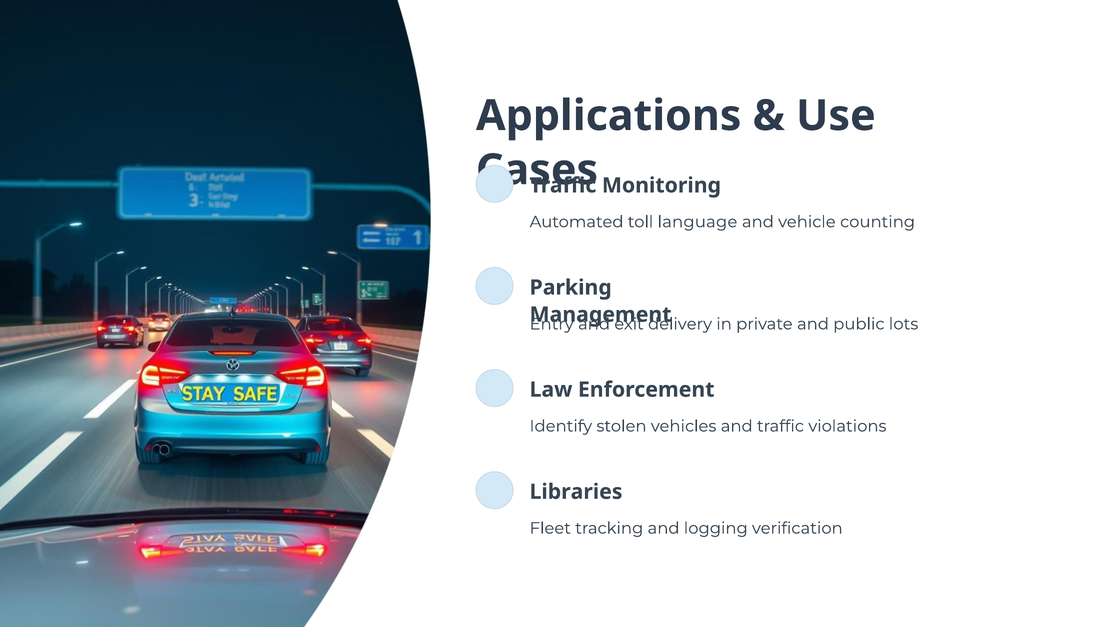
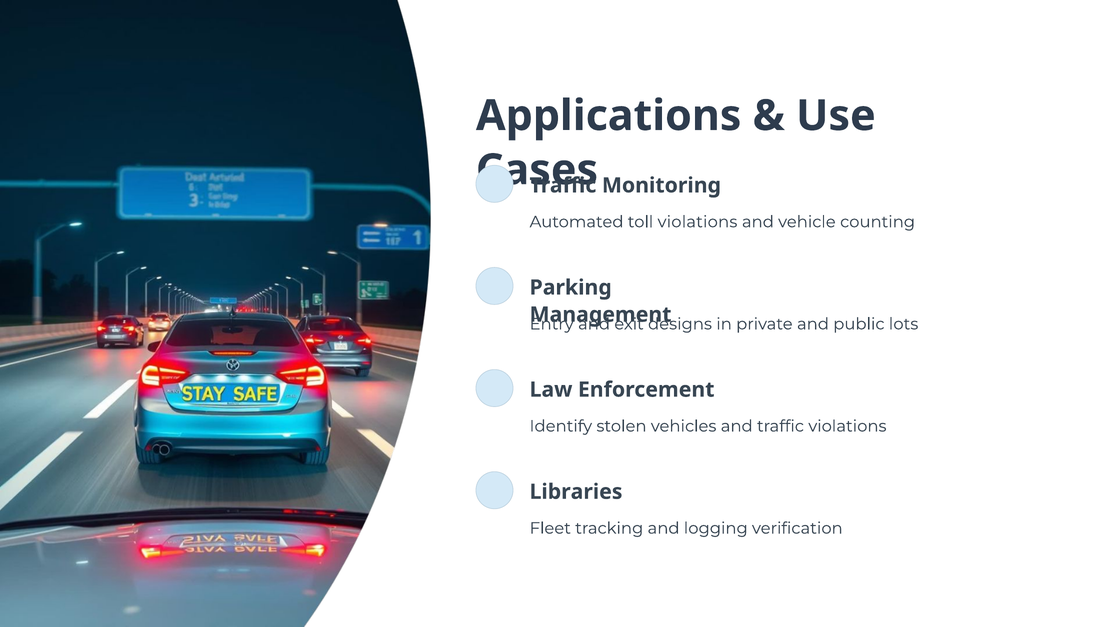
toll language: language -> violations
delivery: delivery -> designs
